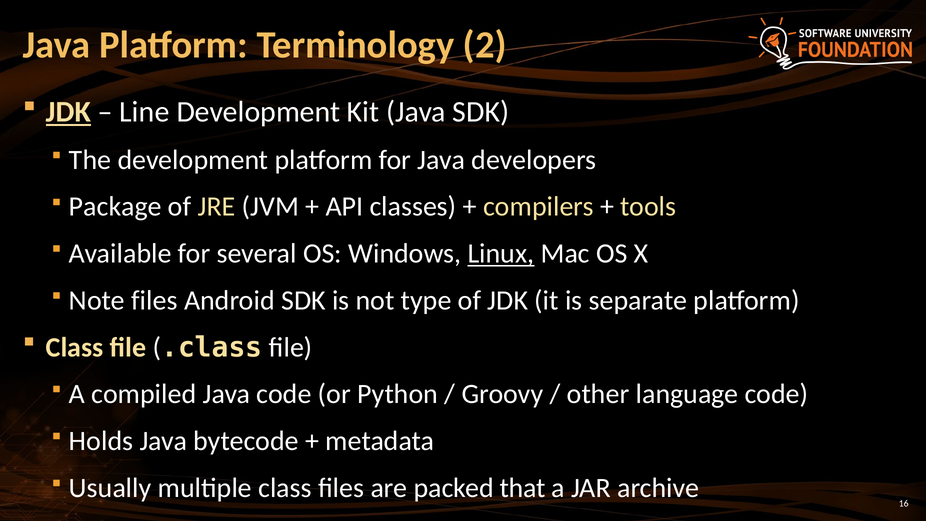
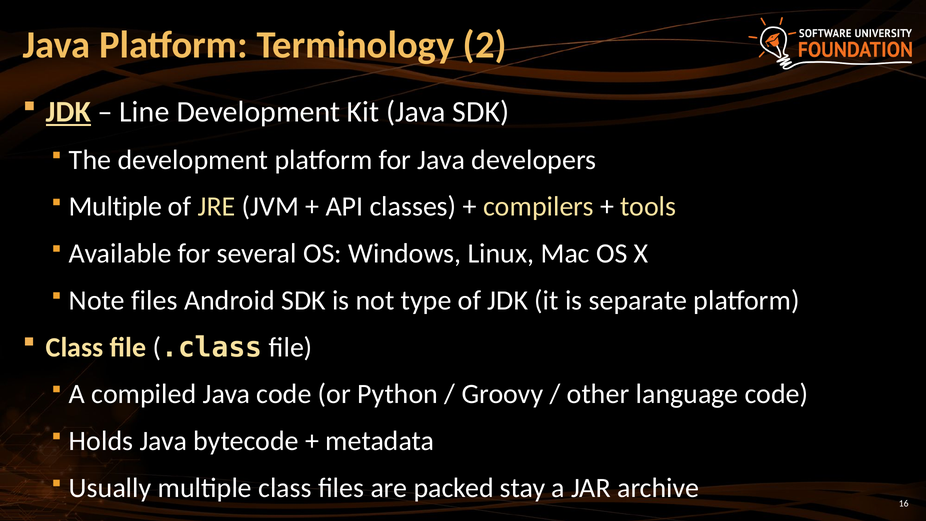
Package at (115, 207): Package -> Multiple
Linux underline: present -> none
that: that -> stay
